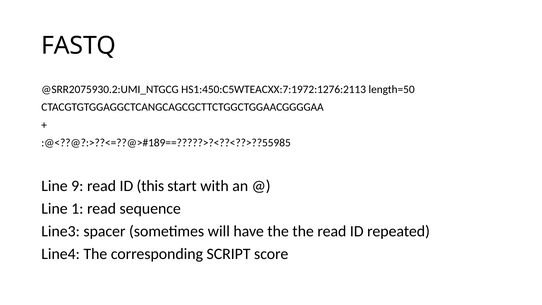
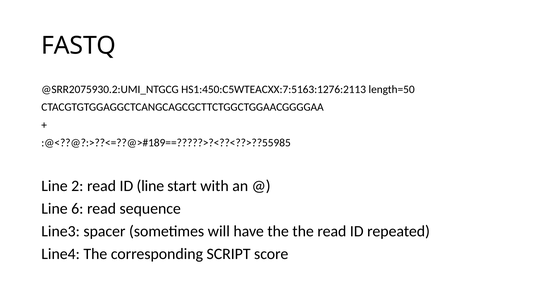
HS1:450:C5WTEACXX:7:1972:1276:2113: HS1:450:C5WTEACXX:7:1972:1276:2113 -> HS1:450:C5WTEACXX:7:5163:1276:2113
9: 9 -> 2
ID this: this -> line
1: 1 -> 6
